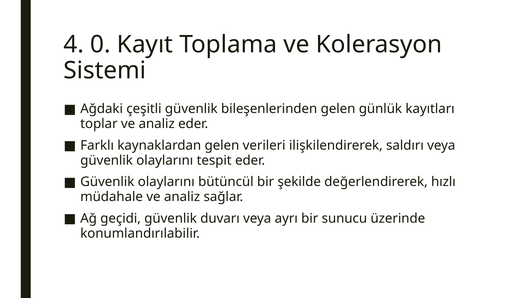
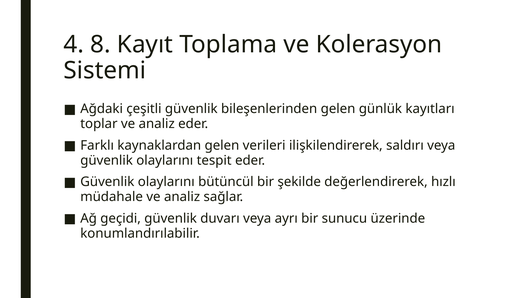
0: 0 -> 8
